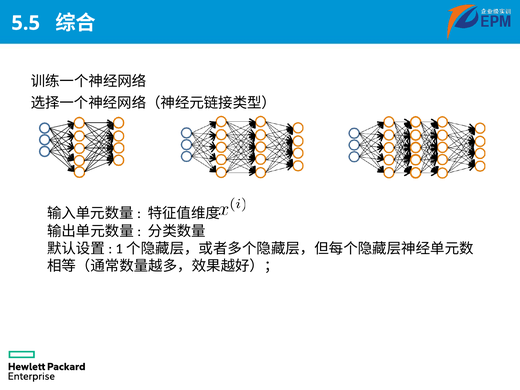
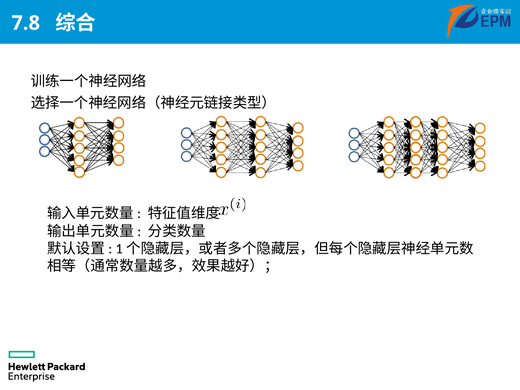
5.5: 5.5 -> 7.8
